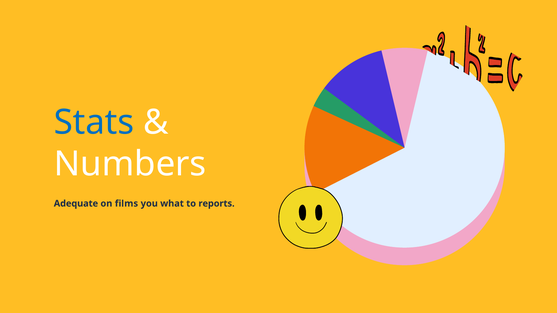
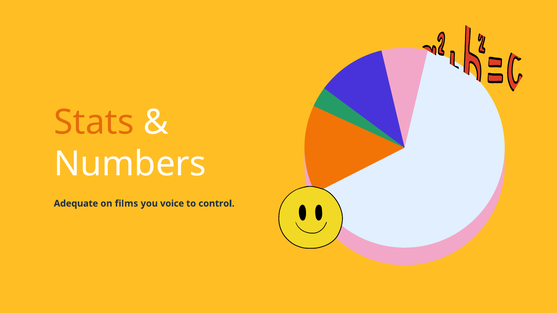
Stats colour: blue -> orange
what: what -> voice
reports: reports -> control
